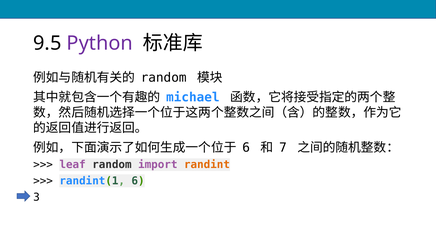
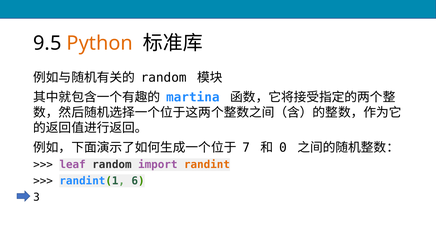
Python colour: purple -> orange
michael: michael -> martina
6 at (246, 148): 6 -> 7
7: 7 -> 0
